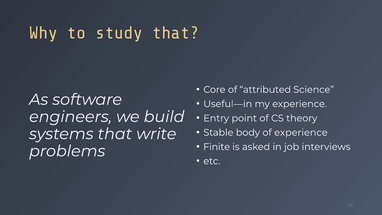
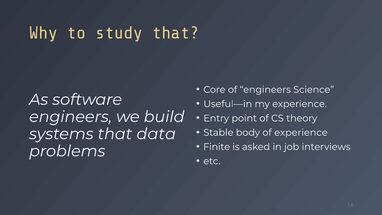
of attributed: attributed -> engineers
write: write -> data
